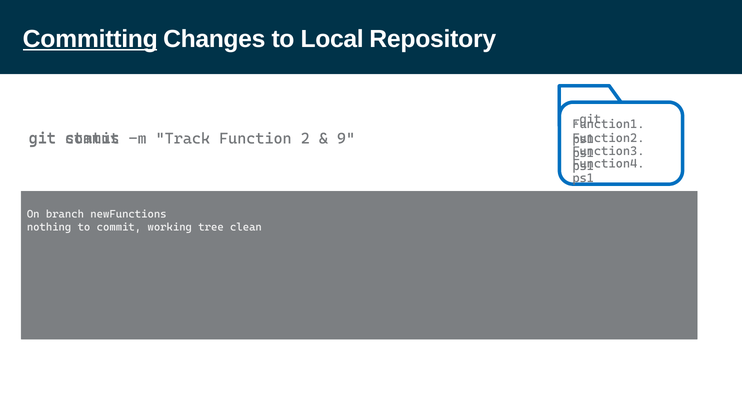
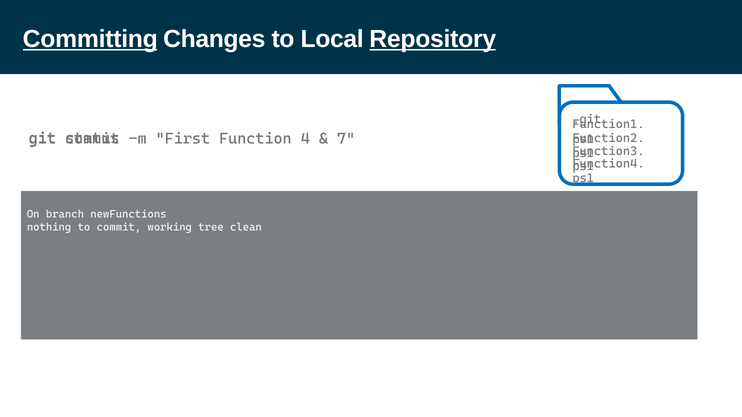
Repository underline: none -> present
Track: Track -> First
Function 2: 2 -> 4
9: 9 -> 7
